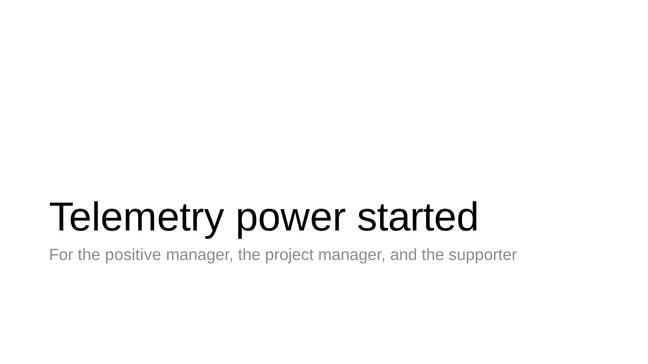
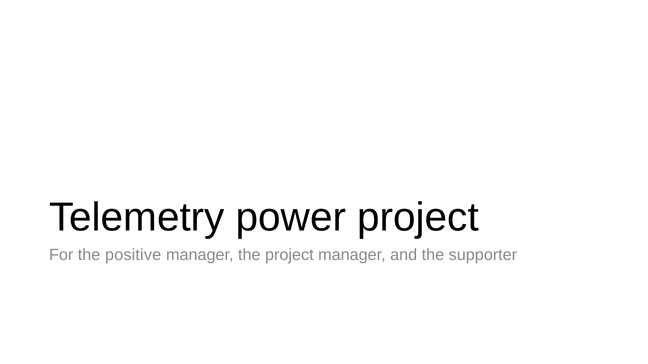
power started: started -> project
